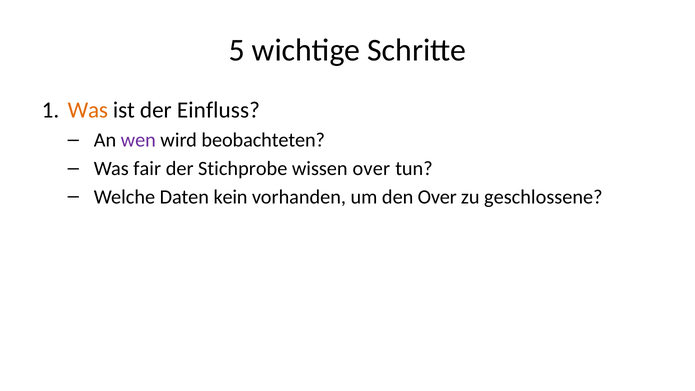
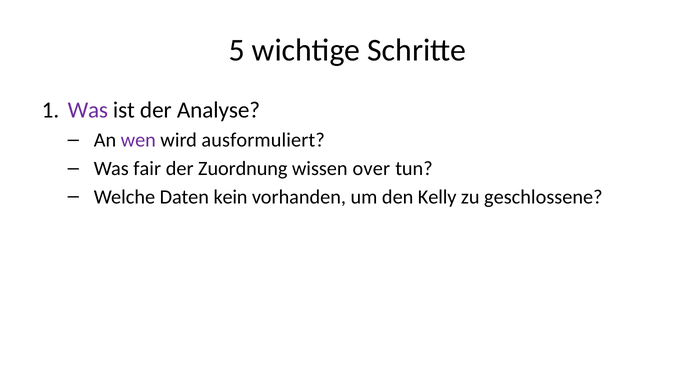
Was at (88, 110) colour: orange -> purple
Einfluss: Einfluss -> Analyse
beobachteten: beobachteten -> ausformuliert
Stichprobe: Stichprobe -> Zuordnung
den Over: Over -> Kelly
